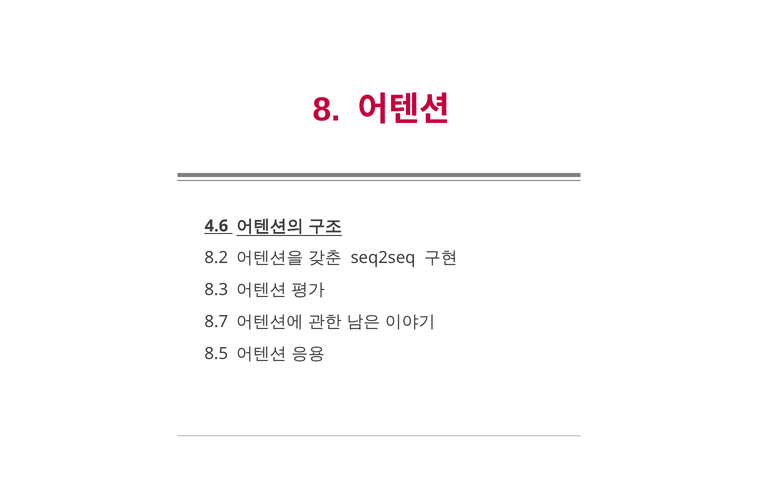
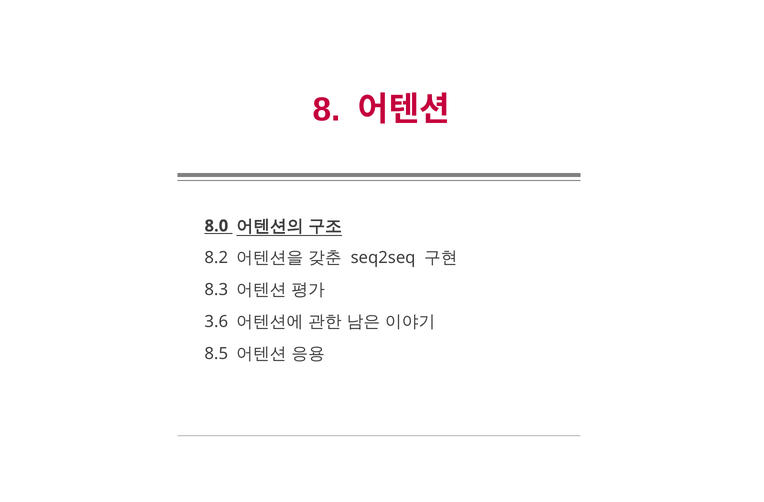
4.6: 4.6 -> 8.0
8.7: 8.7 -> 3.6
